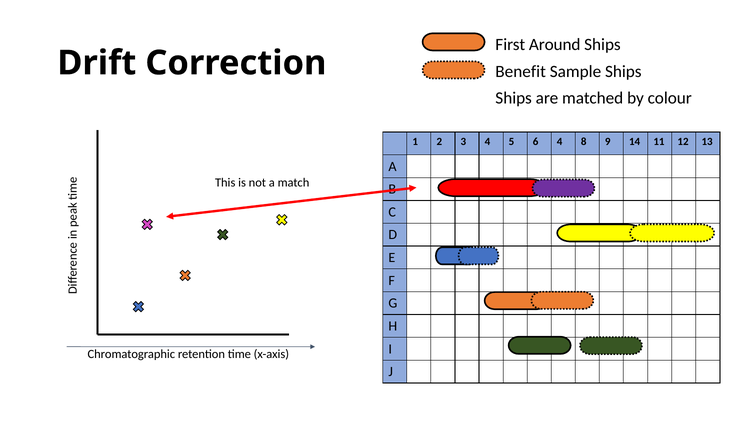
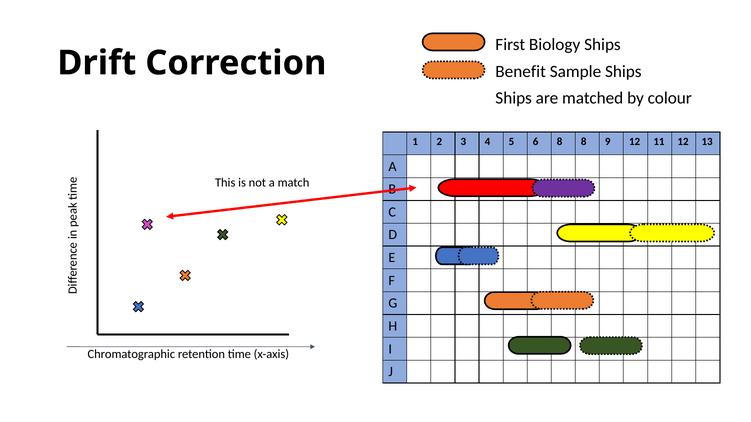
Around: Around -> Biology
6 4: 4 -> 8
9 14: 14 -> 12
